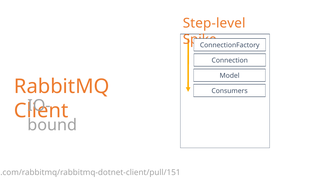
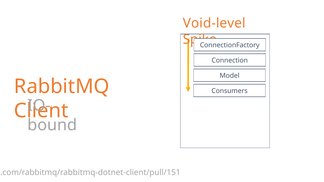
Step-level: Step-level -> Void-level
